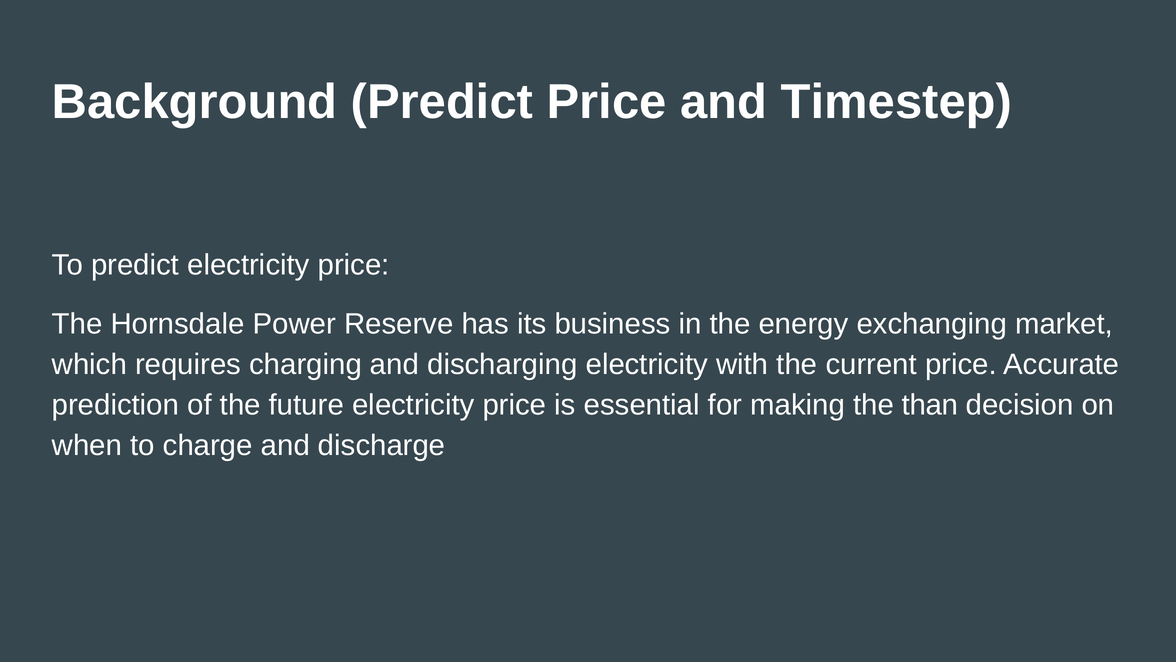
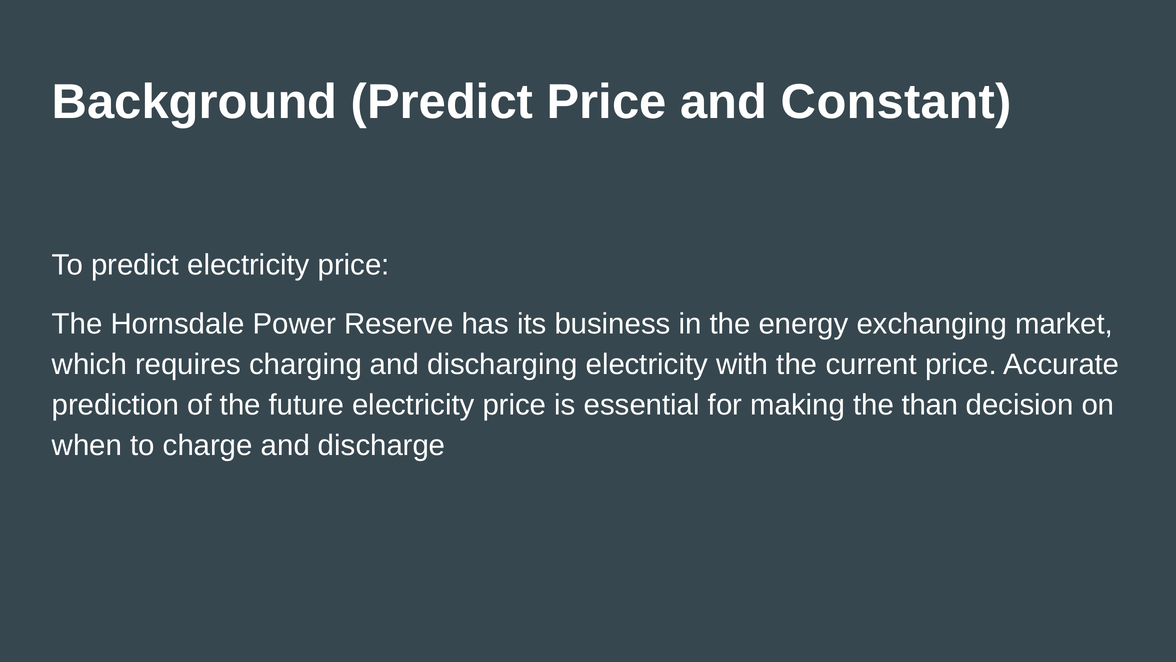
Timestep: Timestep -> Constant
